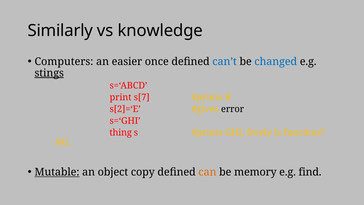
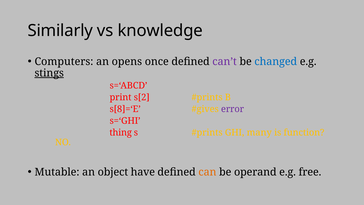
easier: easier -> opens
can’t colour: blue -> purple
s[7: s[7 -> s[2
s[2]=‘E: s[2]=‘E -> s[8]=‘E
error colour: black -> purple
freely: freely -> many
Mutable underline: present -> none
copy: copy -> have
memory: memory -> operand
find: find -> free
